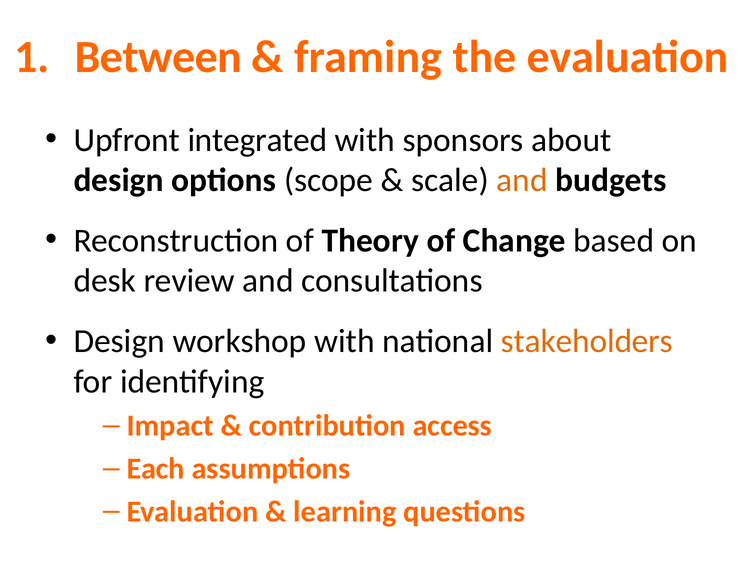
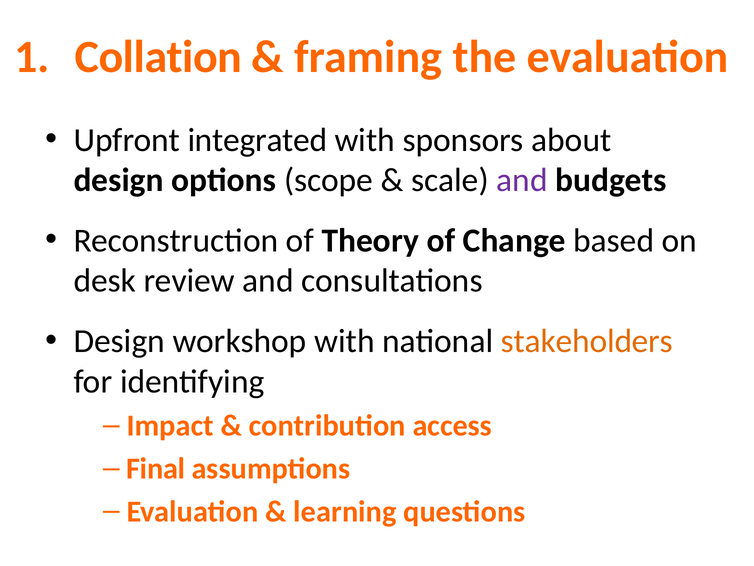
Between: Between -> Collation
and at (522, 180) colour: orange -> purple
Each: Each -> Final
